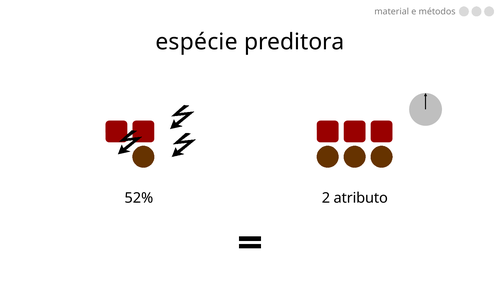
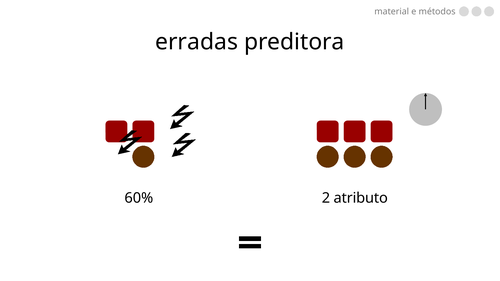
espécie: espécie -> erradas
52%: 52% -> 60%
